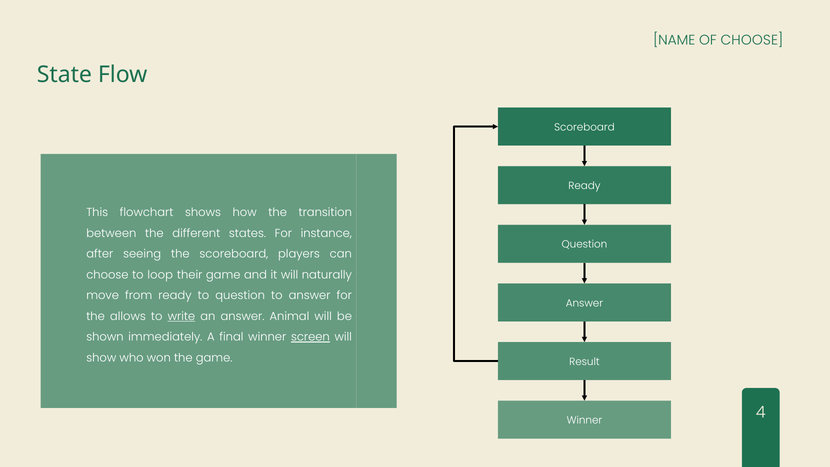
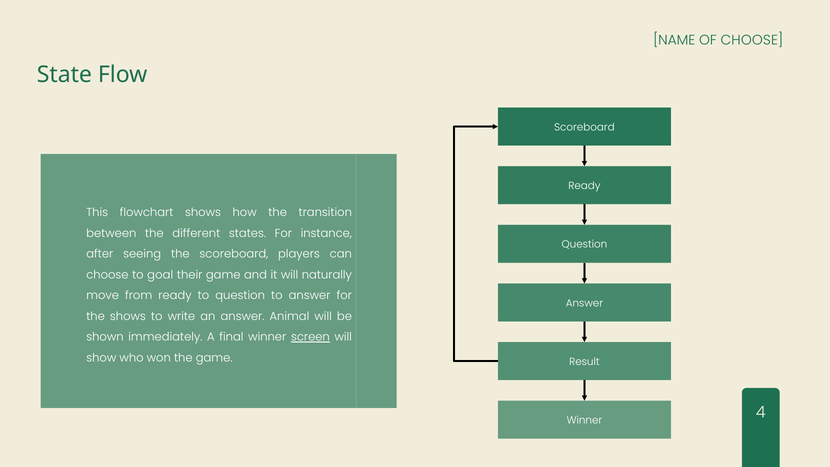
loop: loop -> goal
the allows: allows -> shows
write underline: present -> none
